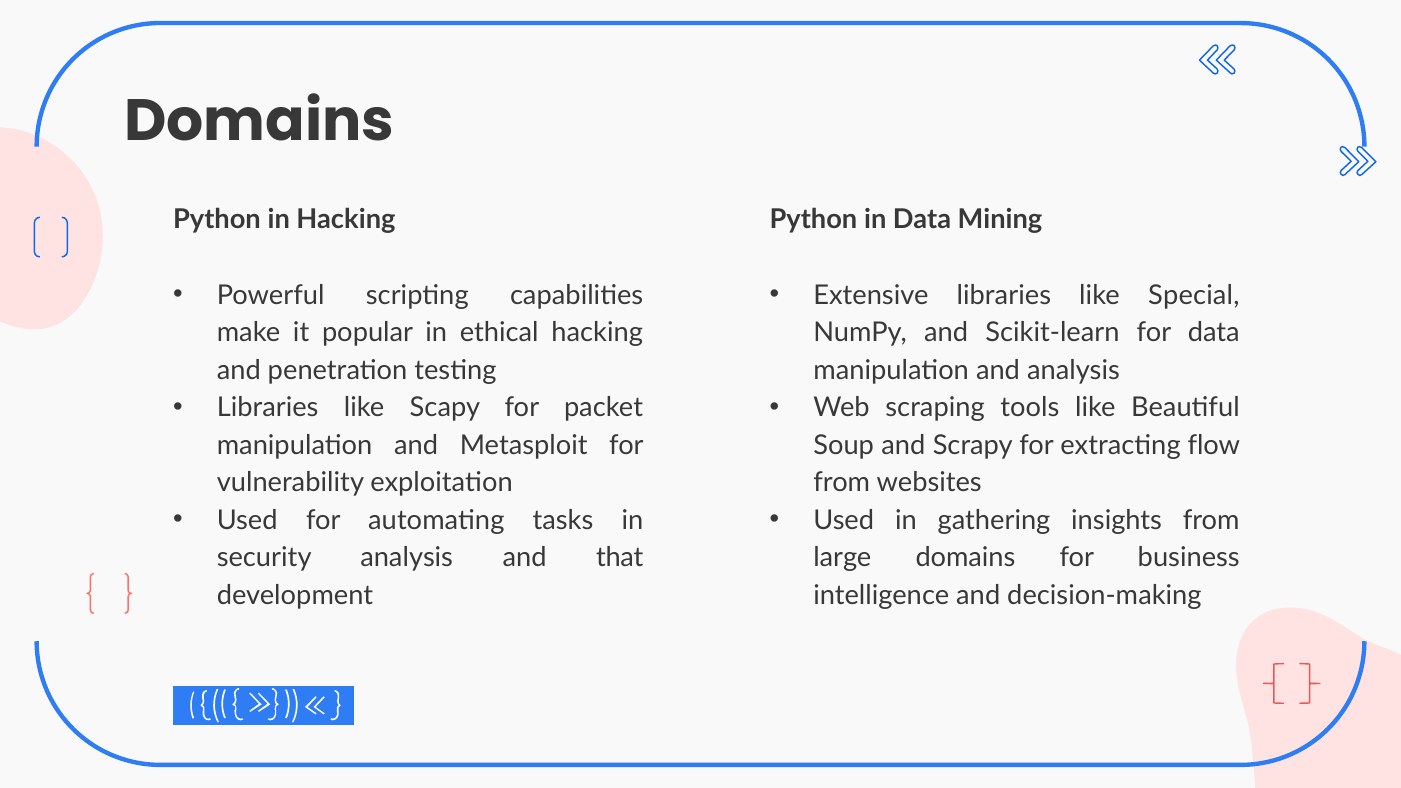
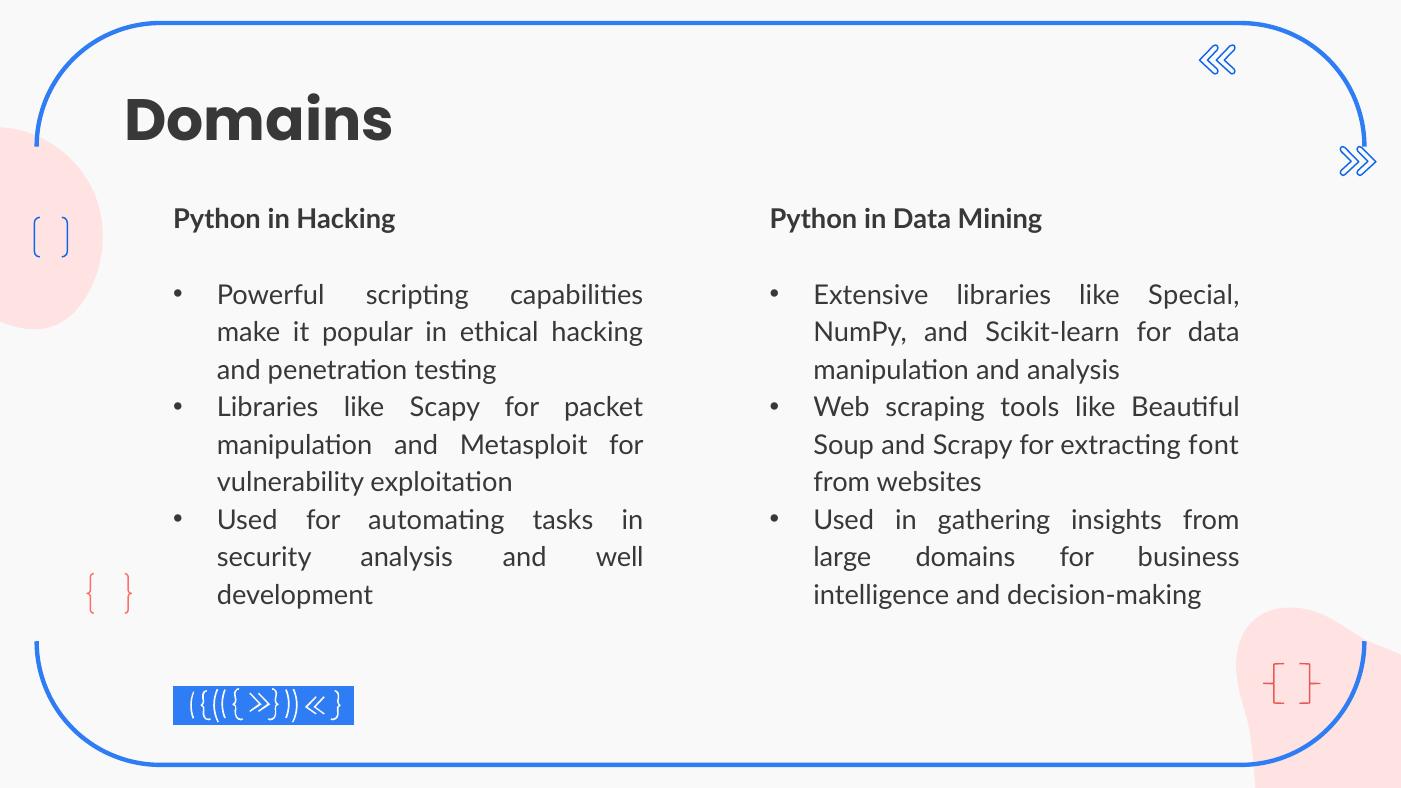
flow: flow -> font
that: that -> well
